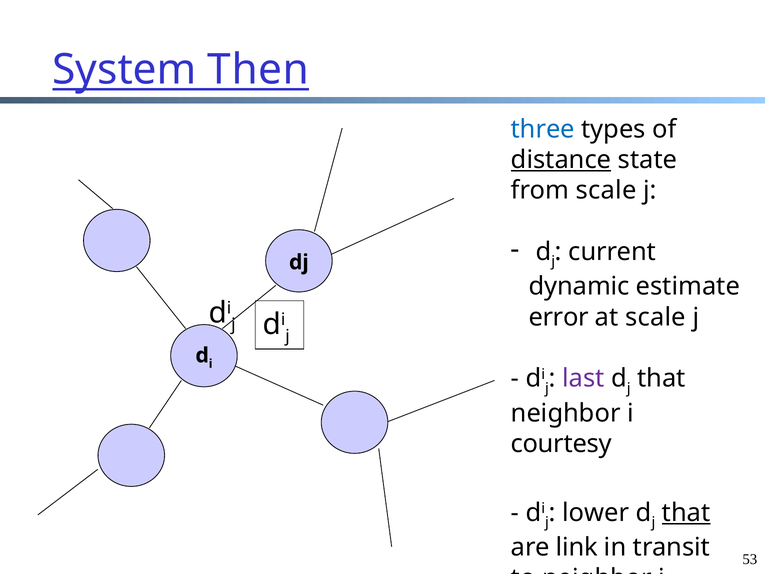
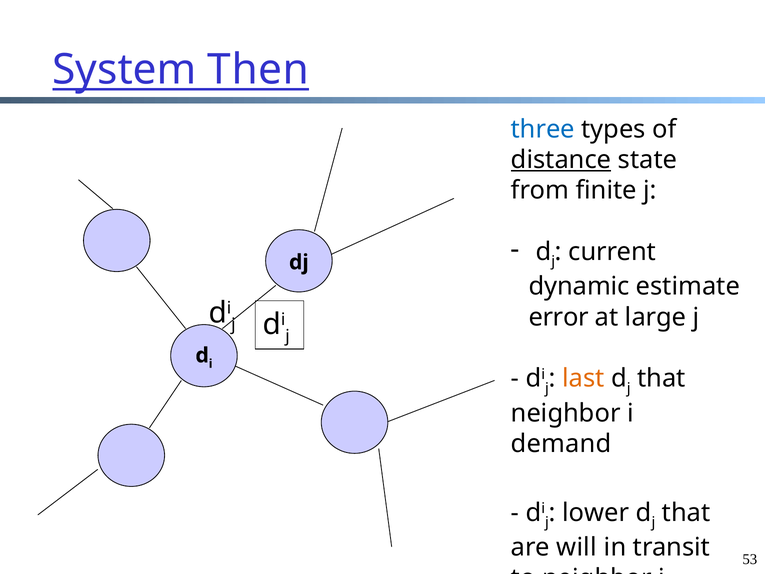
from scale: scale -> finite
at scale: scale -> large
last colour: purple -> orange
courtesy: courtesy -> demand
that at (686, 512) underline: present -> none
link: link -> will
